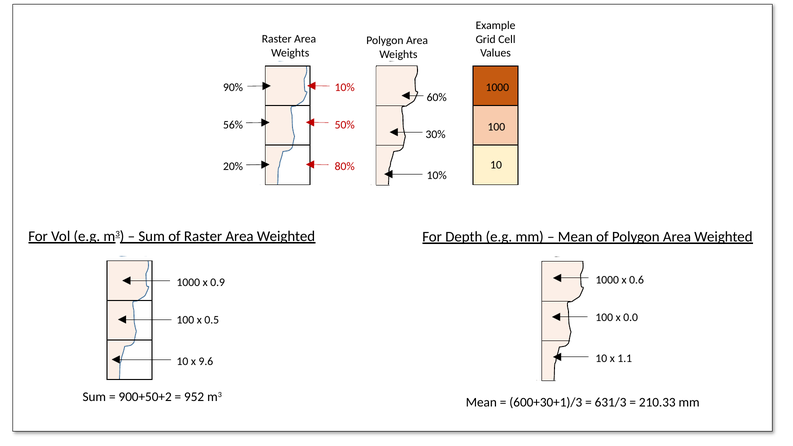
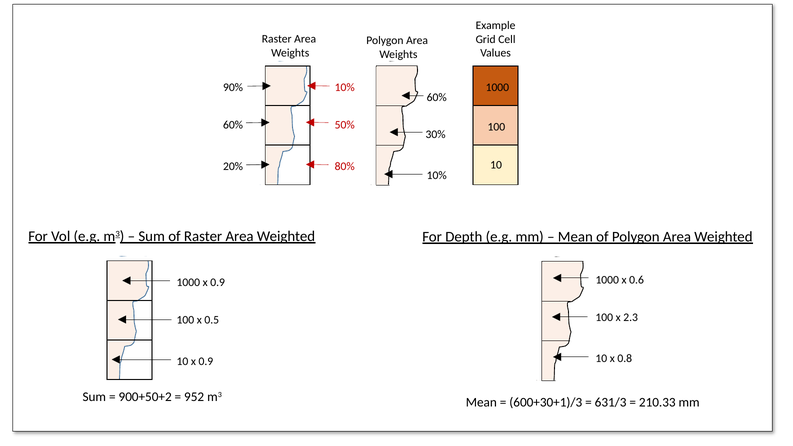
56% at (233, 125): 56% -> 60%
0.0: 0.0 -> 2.3
1.1: 1.1 -> 0.8
10 x 9.6: 9.6 -> 0.9
